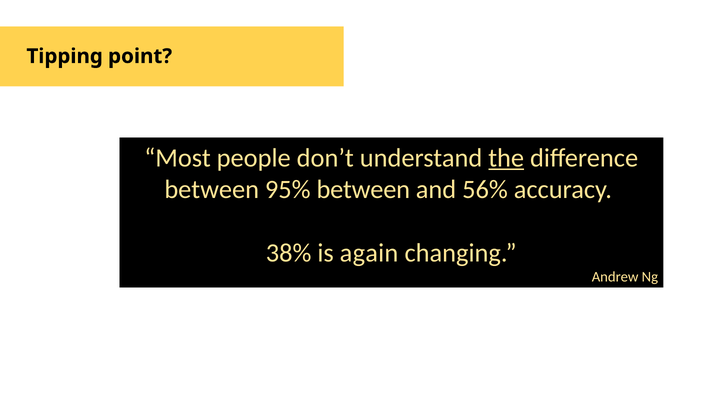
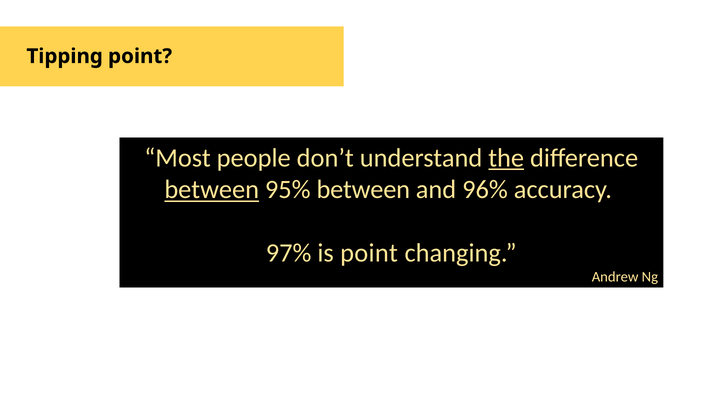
between at (212, 189) underline: none -> present
56%: 56% -> 96%
38%: 38% -> 97%
is again: again -> point
